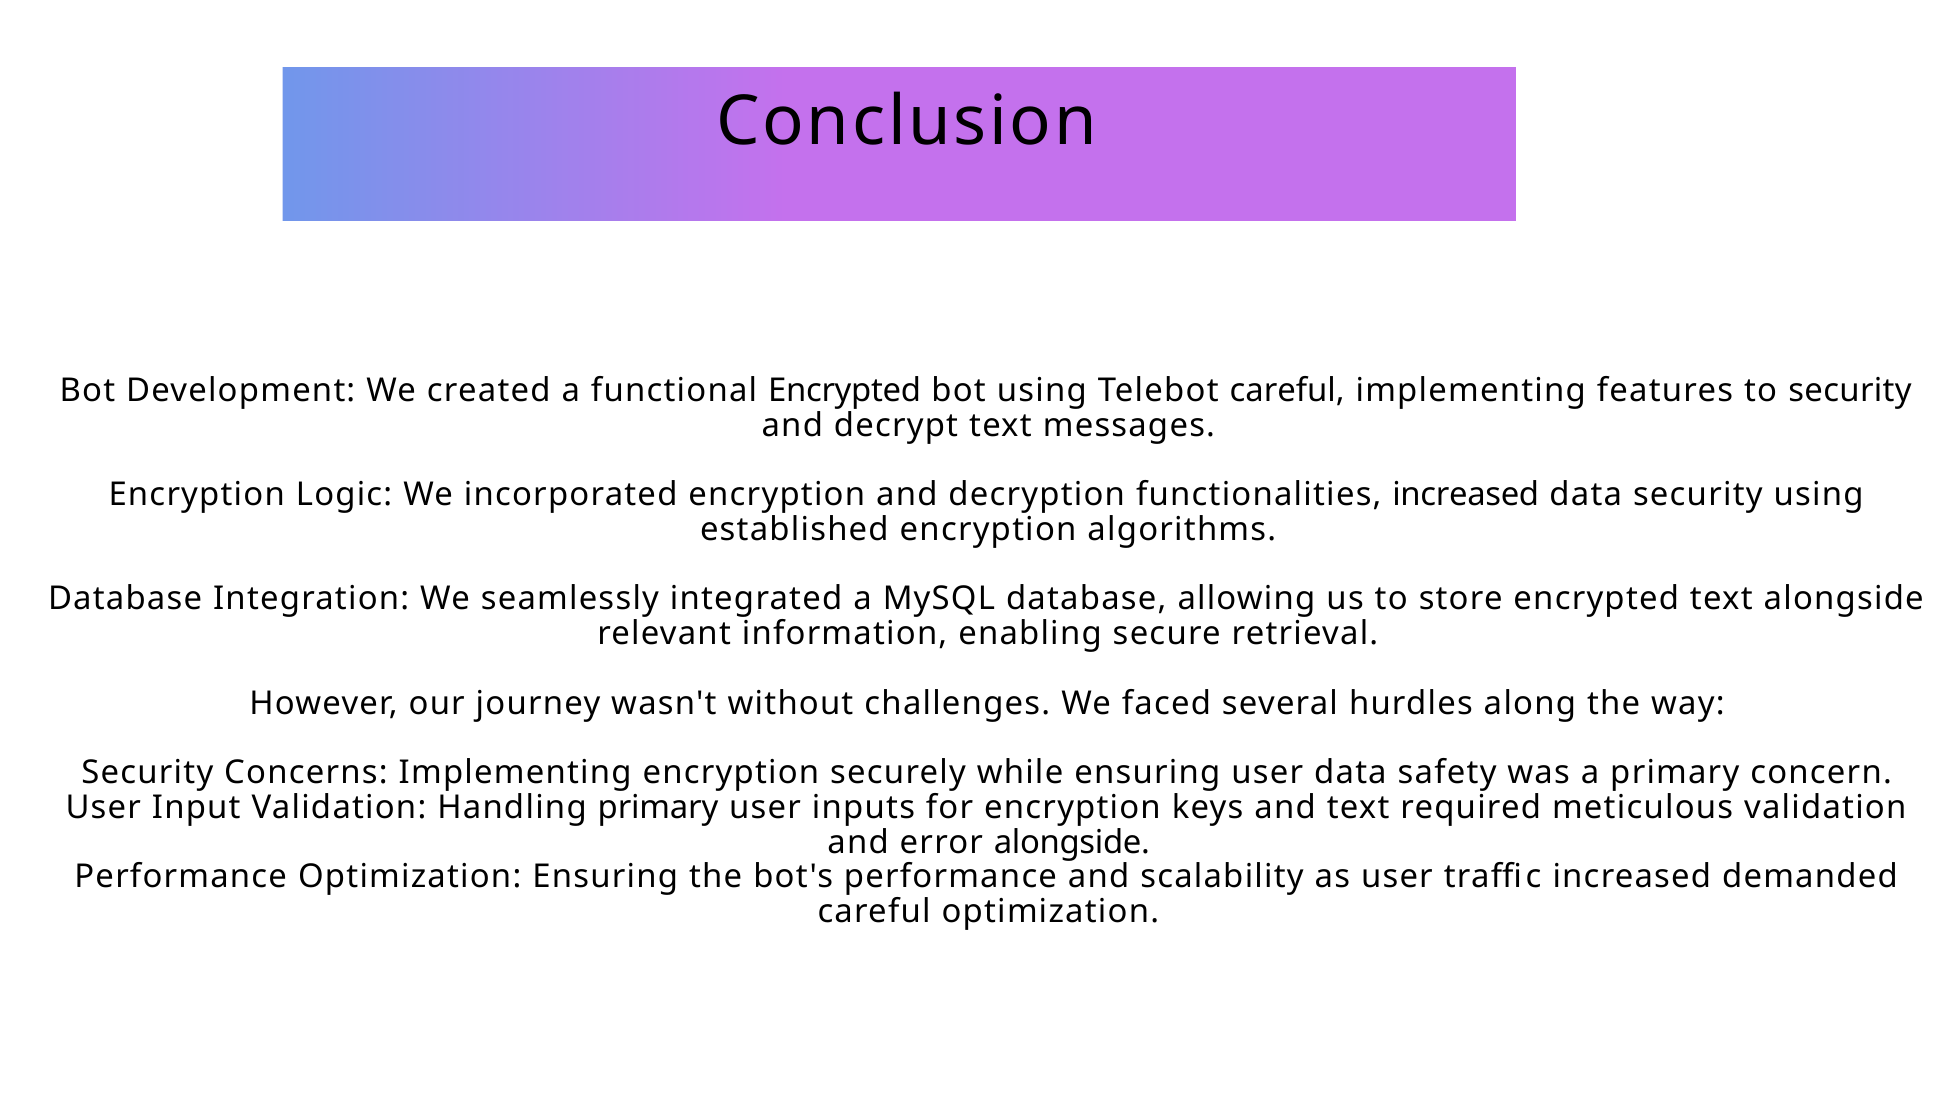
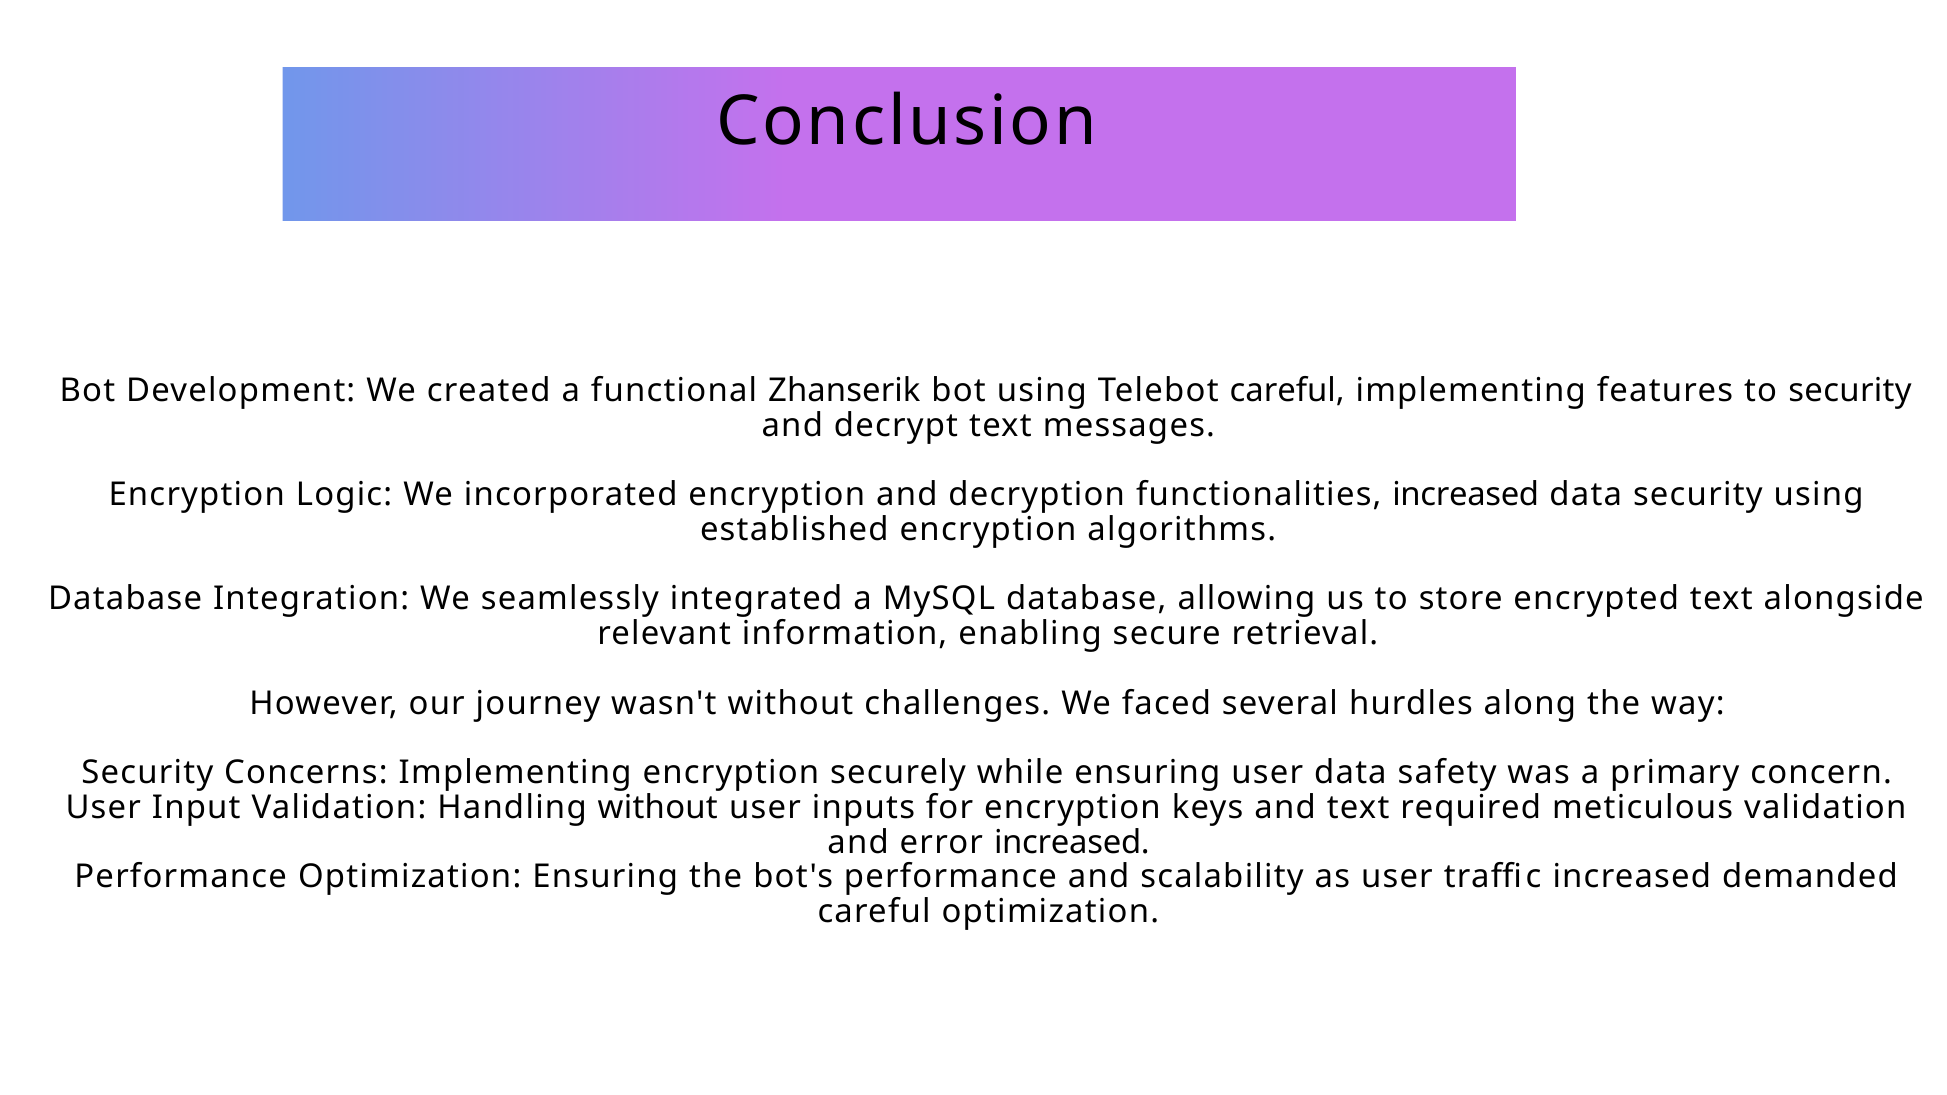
functional Encrypted: Encrypted -> Zhanserik
Handling primary: primary -> without
error alongside: alongside -> increased
